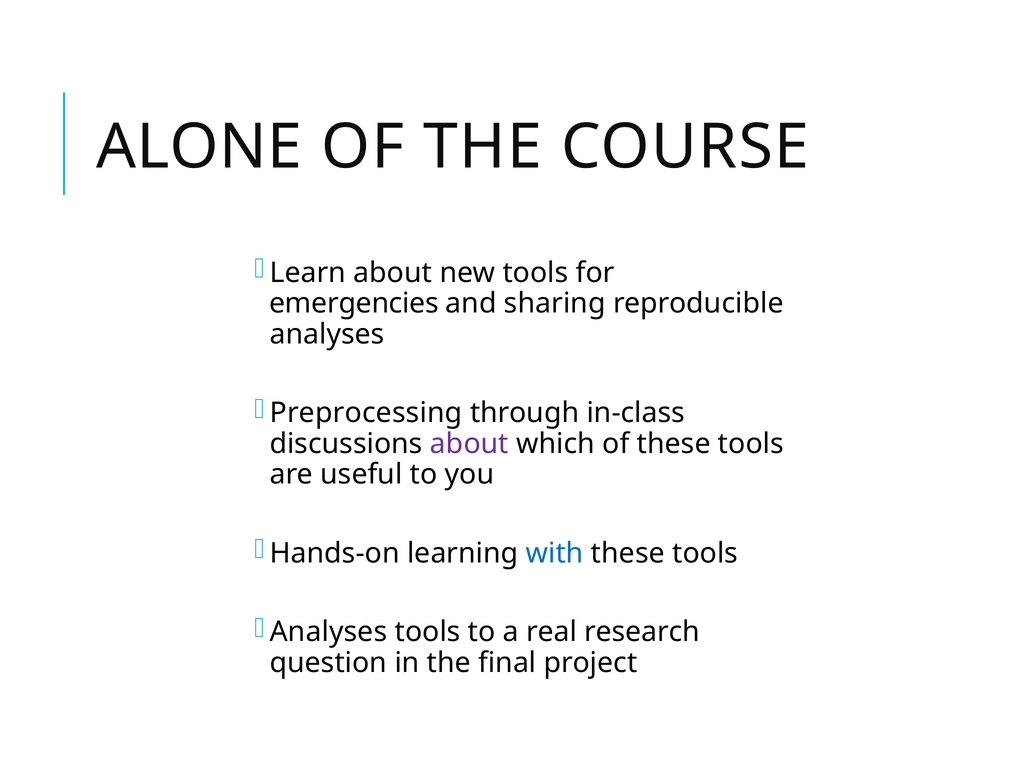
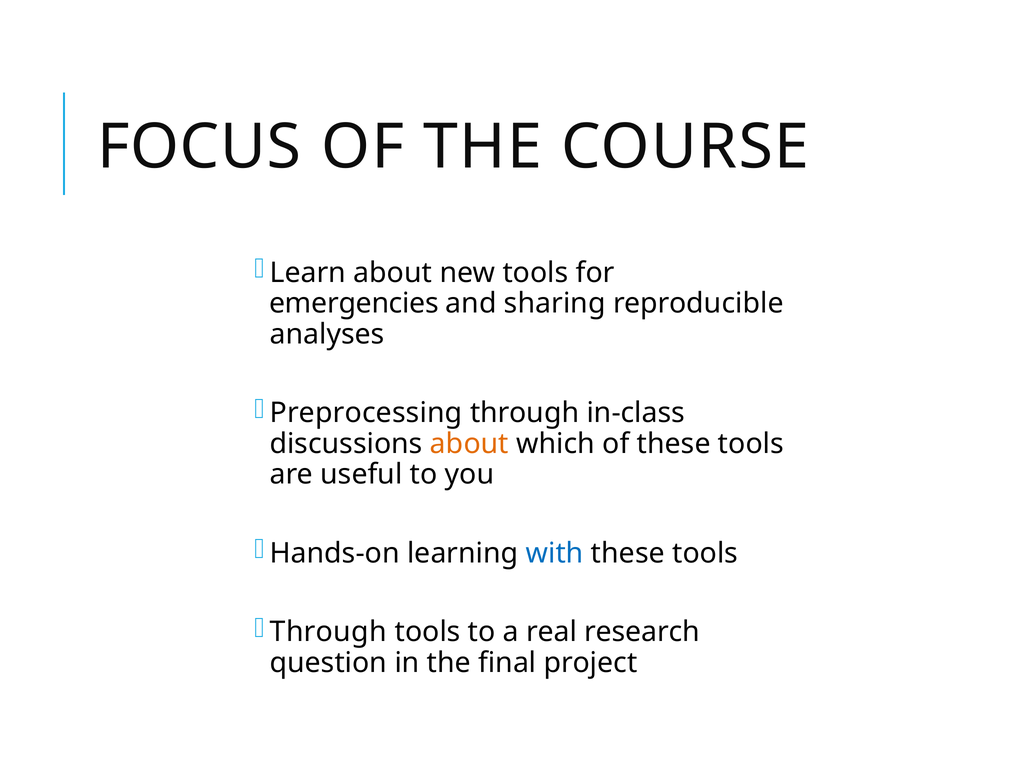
ALONE: ALONE -> FOCUS
about at (469, 444) colour: purple -> orange
Analyses at (328, 632): Analyses -> Through
